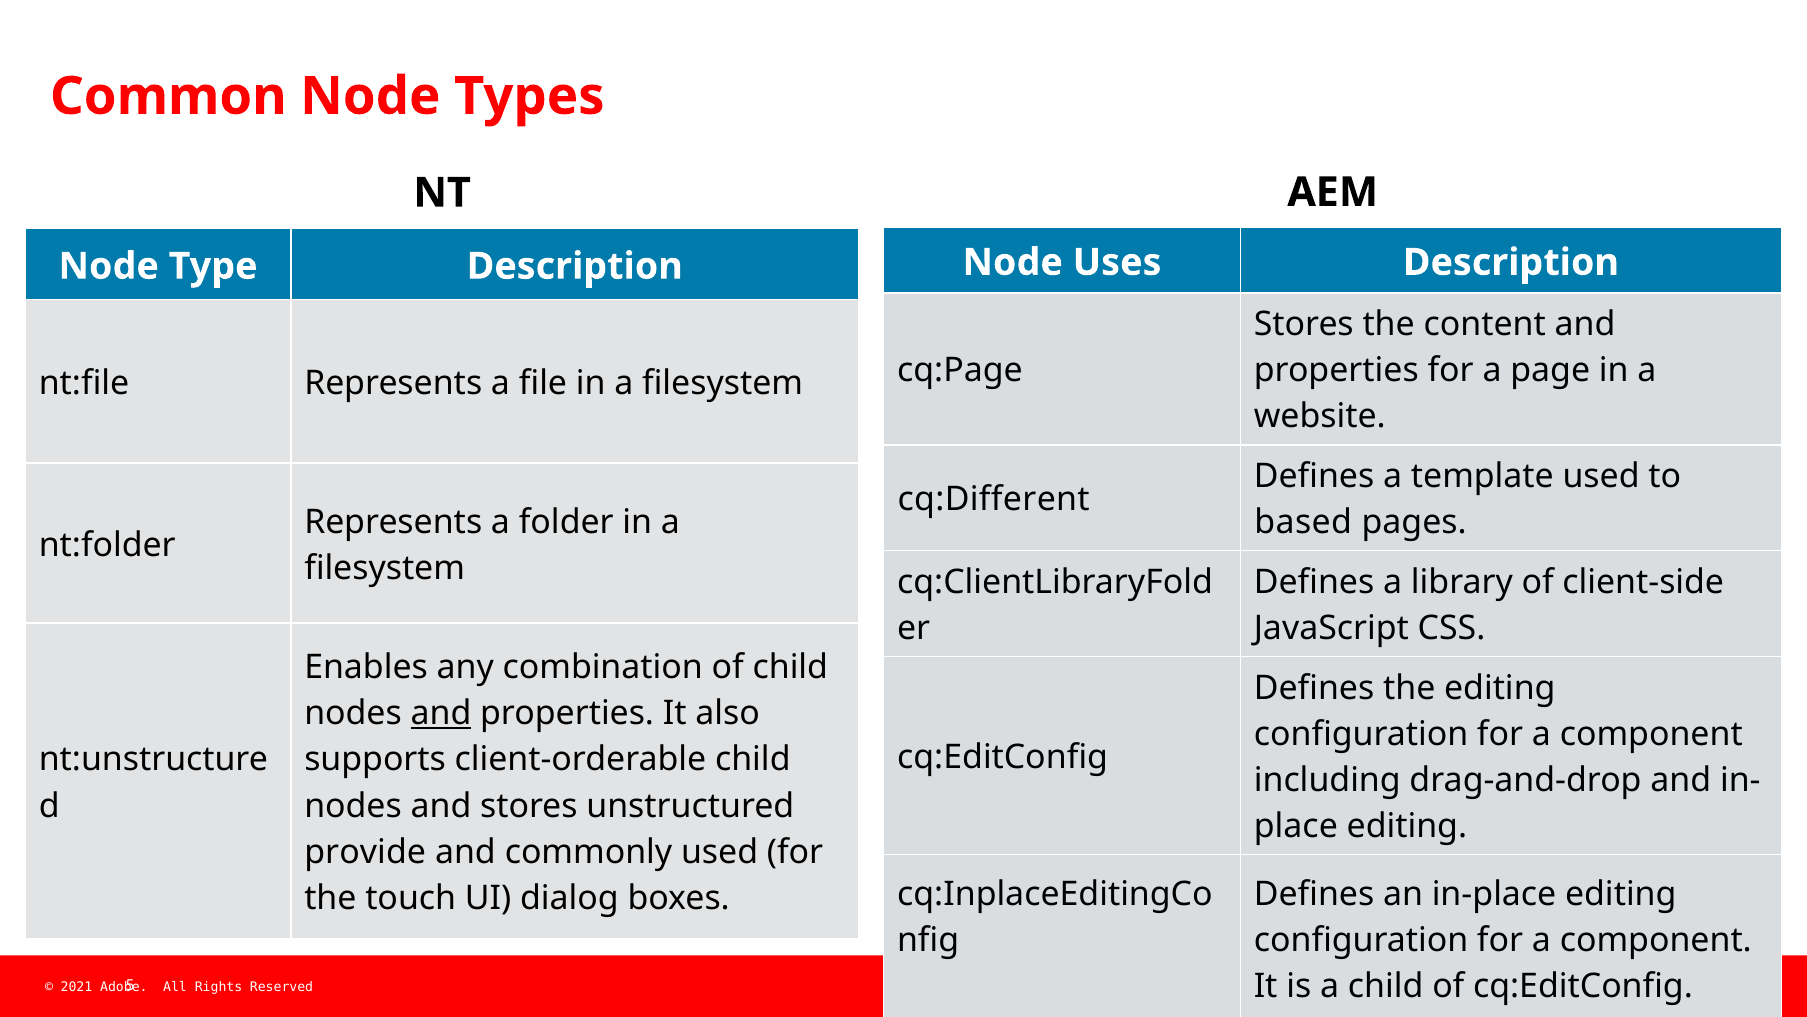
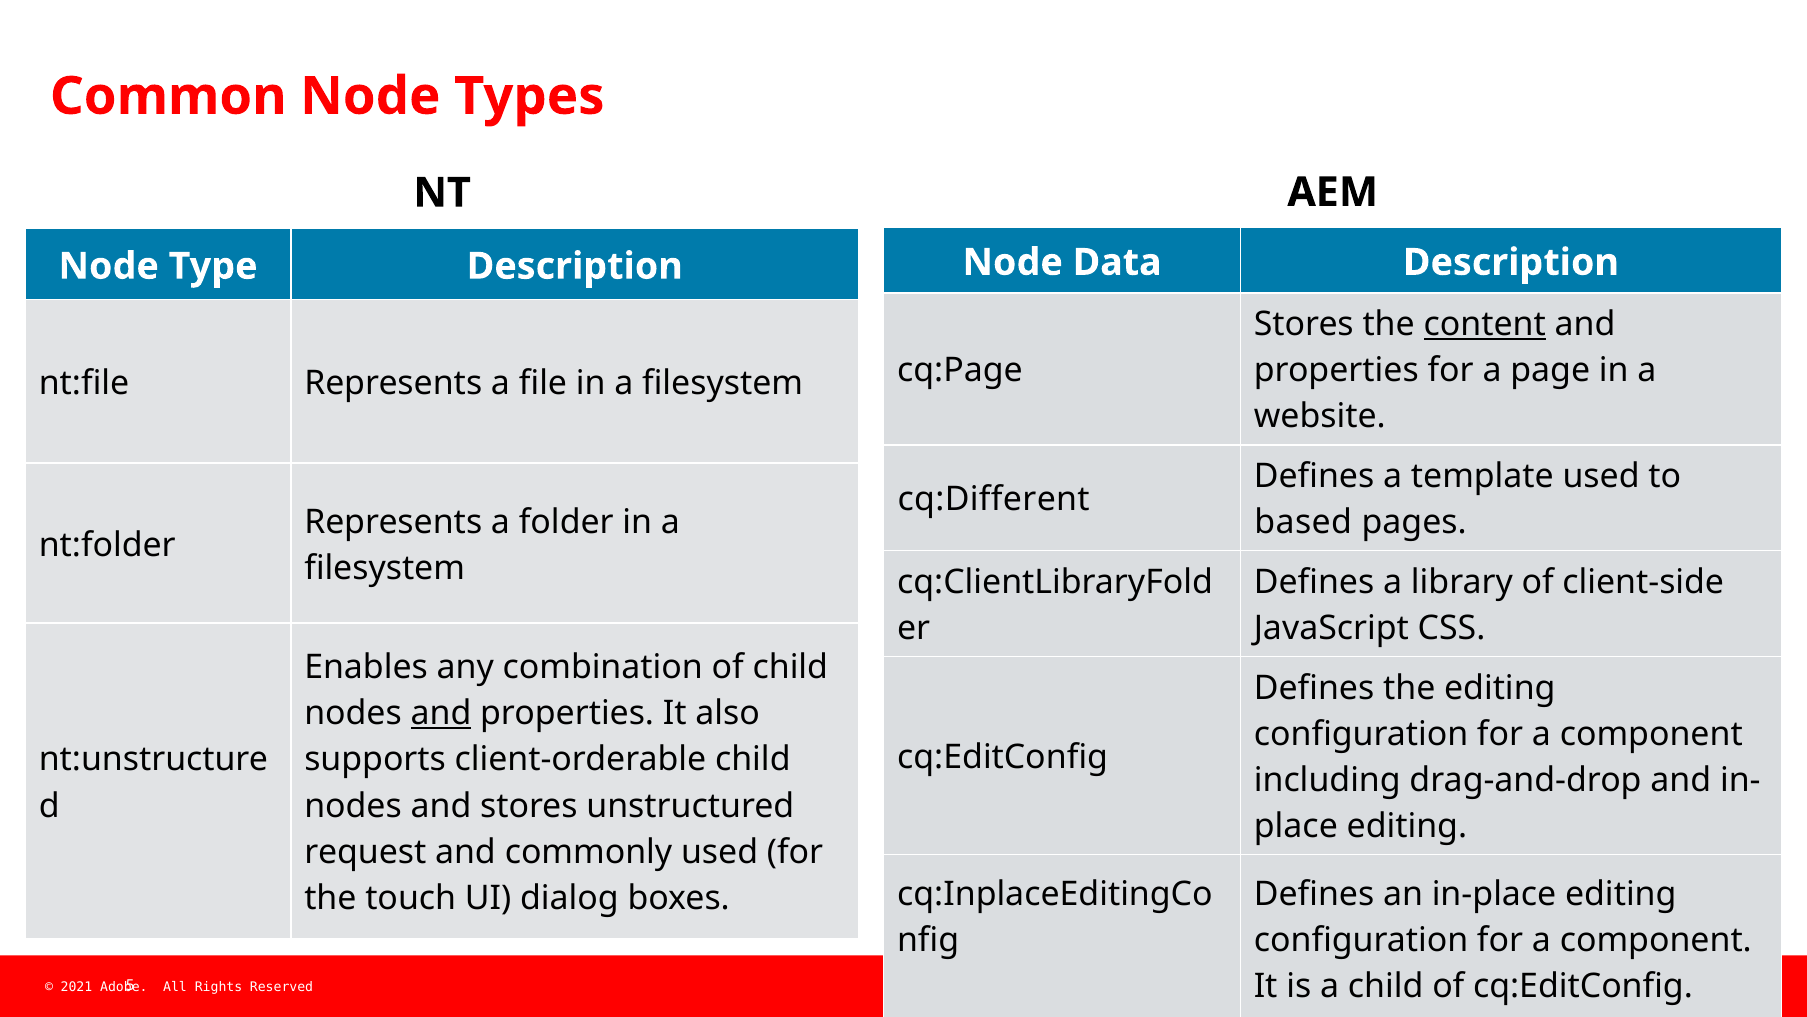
Uses: Uses -> Data
content underline: none -> present
provide: provide -> request
